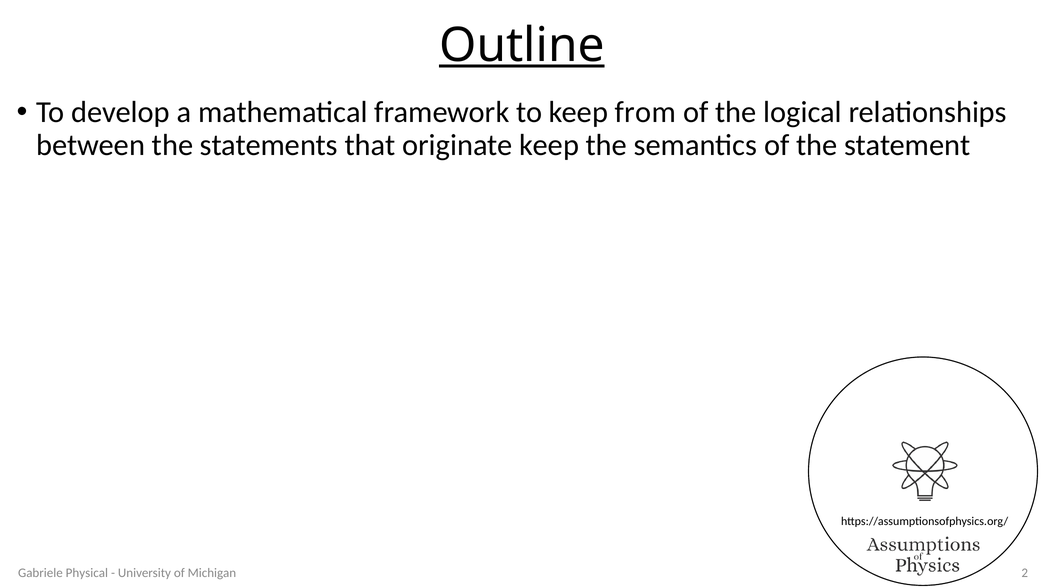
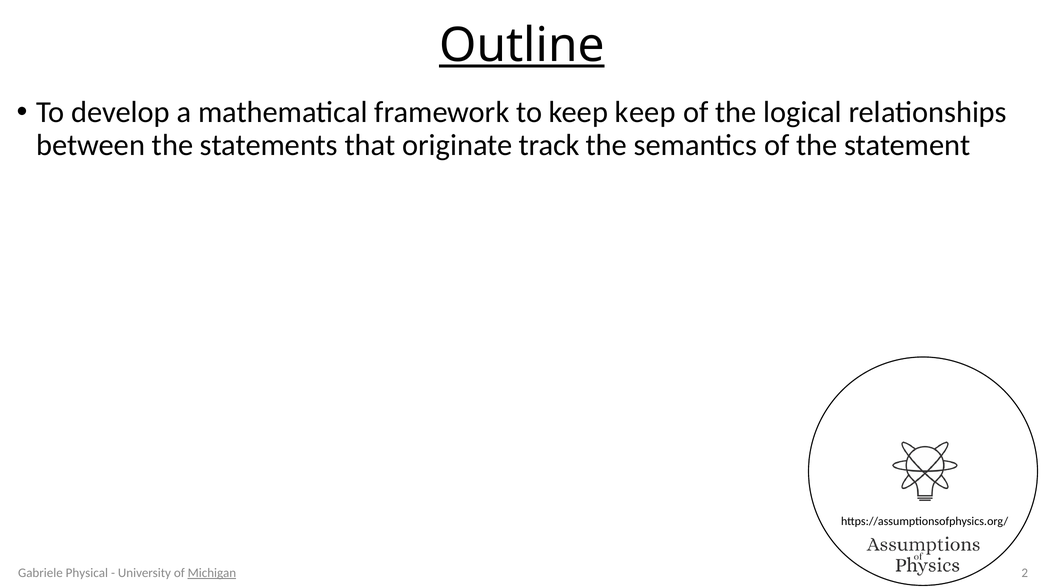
keep from: from -> keep
originate keep: keep -> track
Michigan underline: none -> present
